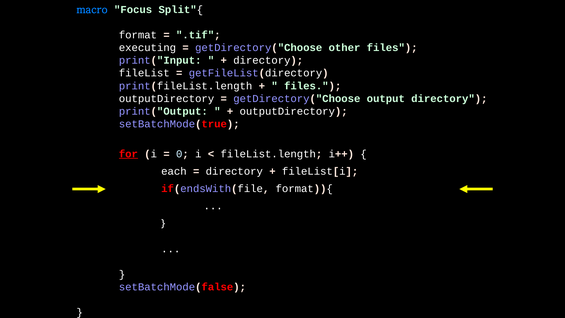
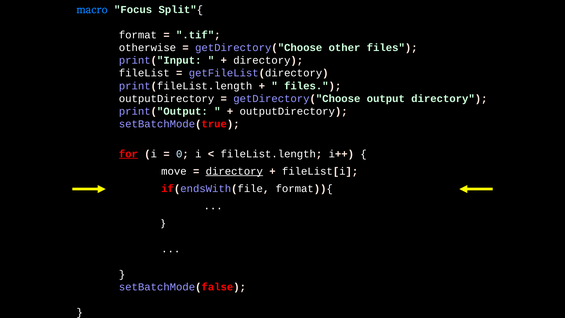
executing: executing -> otherwise
each: each -> move
directory at (234, 171) underline: none -> present
